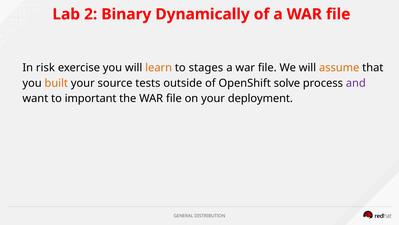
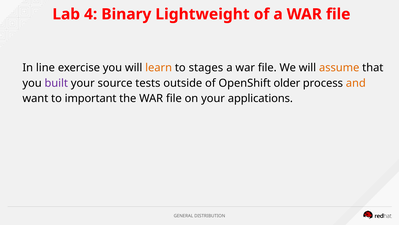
2: 2 -> 4
Dynamically: Dynamically -> Lightweight
risk: risk -> line
built colour: orange -> purple
solve: solve -> older
and colour: purple -> orange
deployment: deployment -> applications
